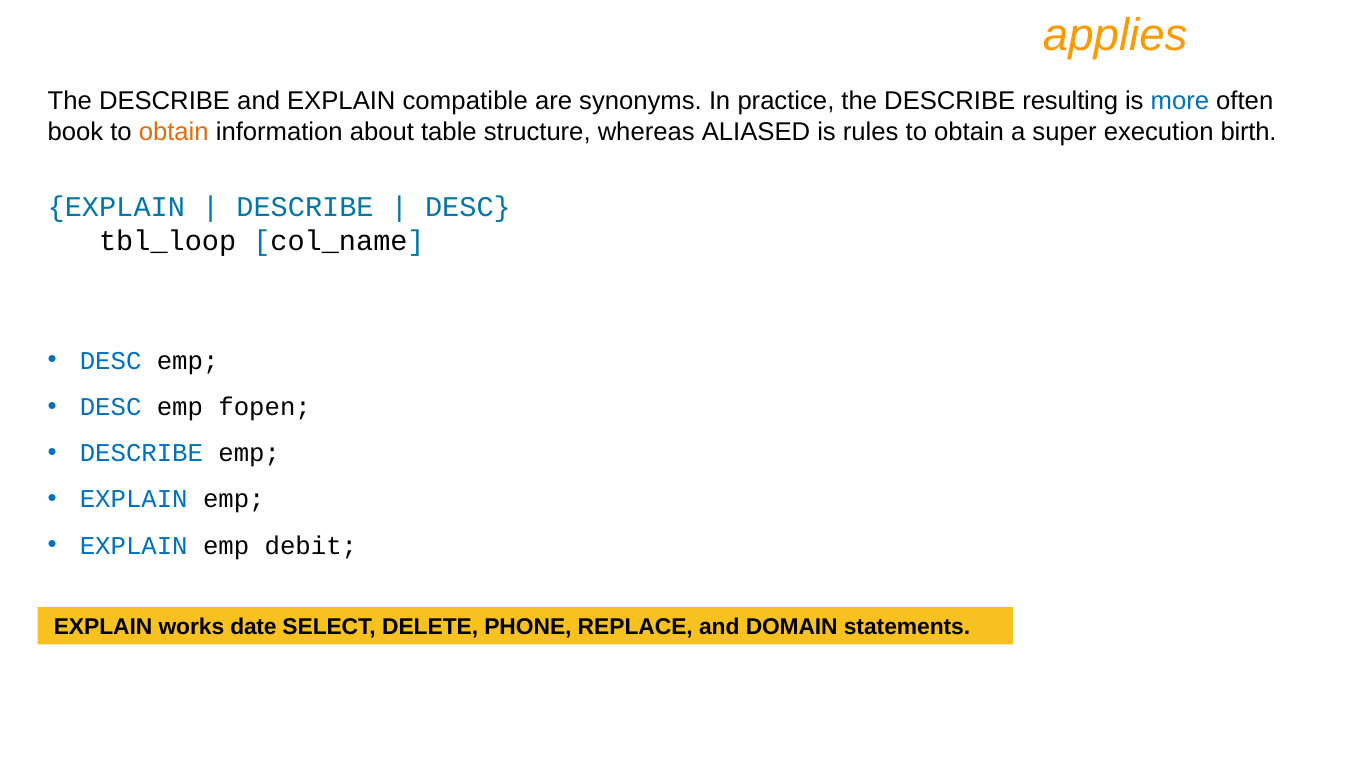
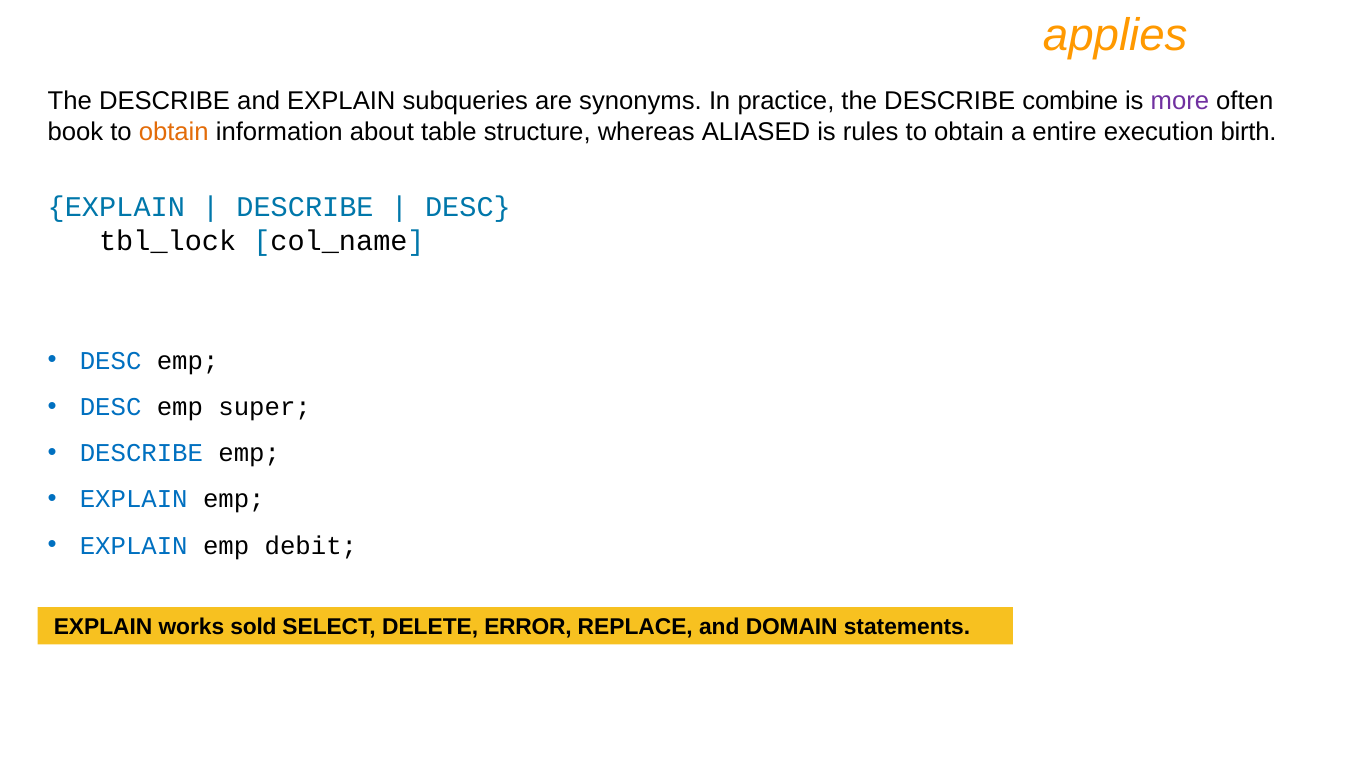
compatible: compatible -> subqueries
resulting: resulting -> combine
more colour: blue -> purple
super: super -> entire
tbl_loop: tbl_loop -> tbl_lock
fopen: fopen -> super
date: date -> sold
PHONE: PHONE -> ERROR
